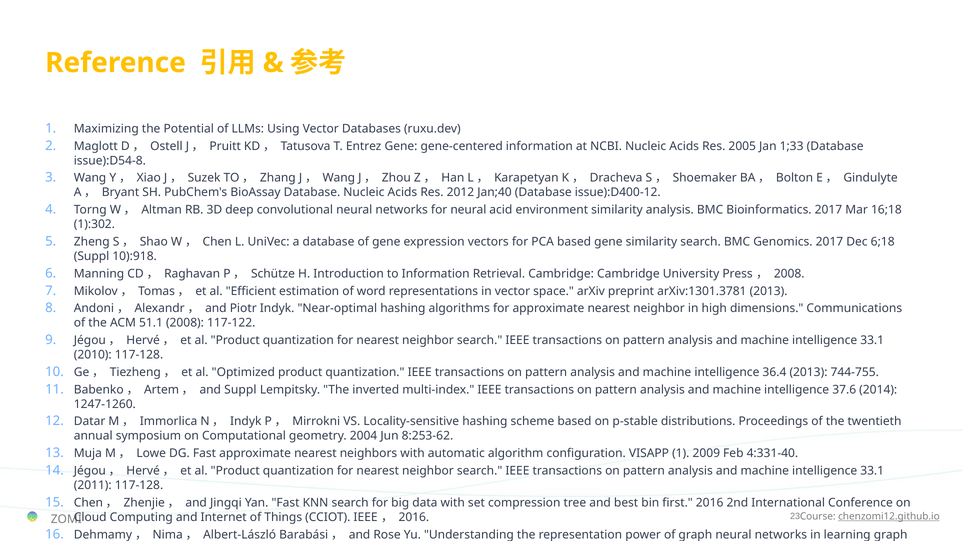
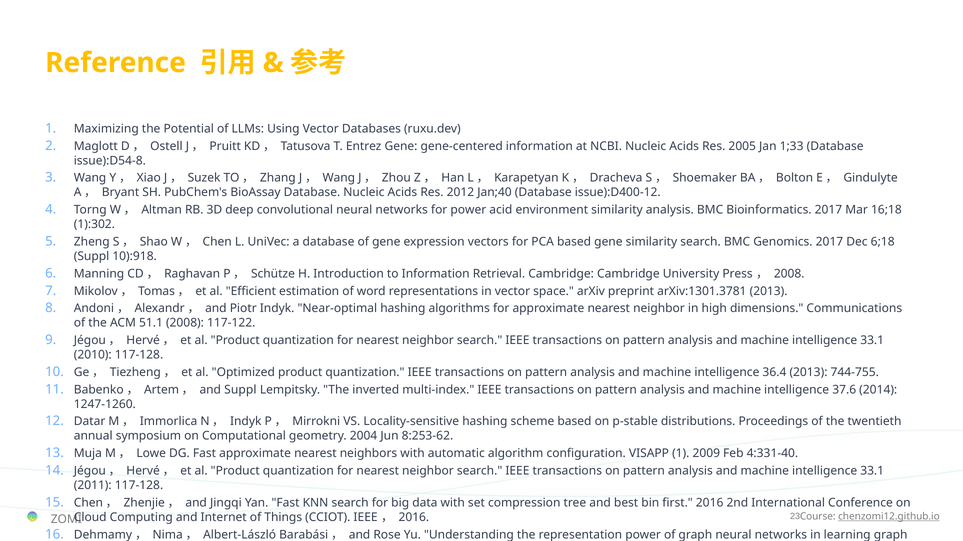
for neural: neural -> power
